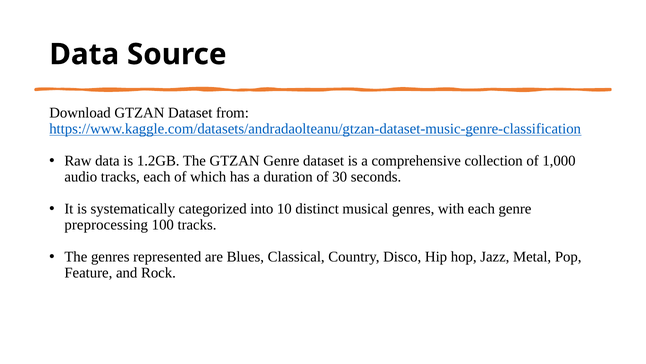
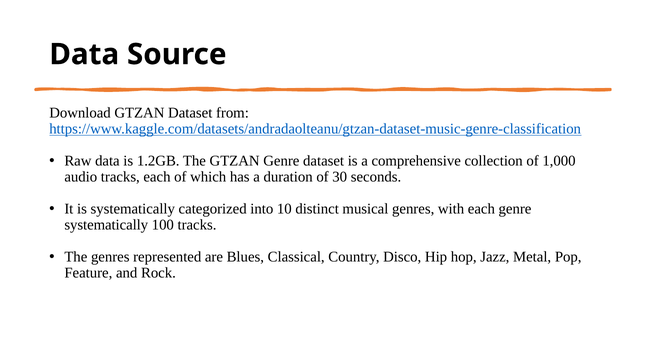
preprocessing at (106, 224): preprocessing -> systematically
